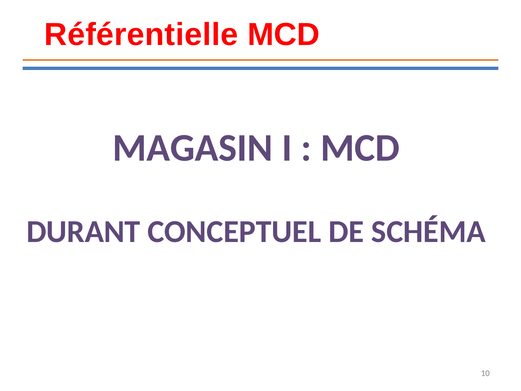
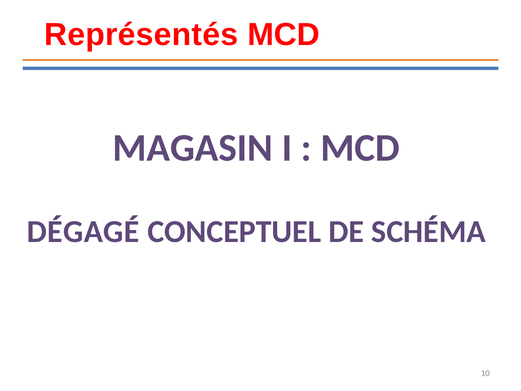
Référentielle: Référentielle -> Représentés
DURANT: DURANT -> DÉGAGÉ
